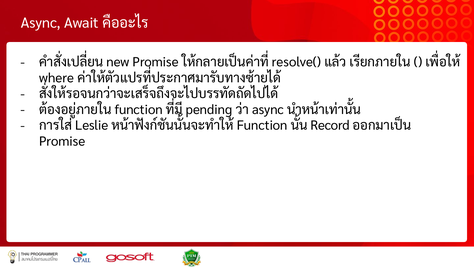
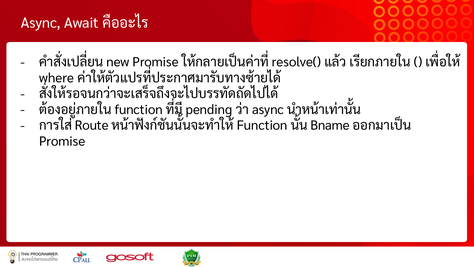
Leslie: Leslie -> Route
Record: Record -> Bname
